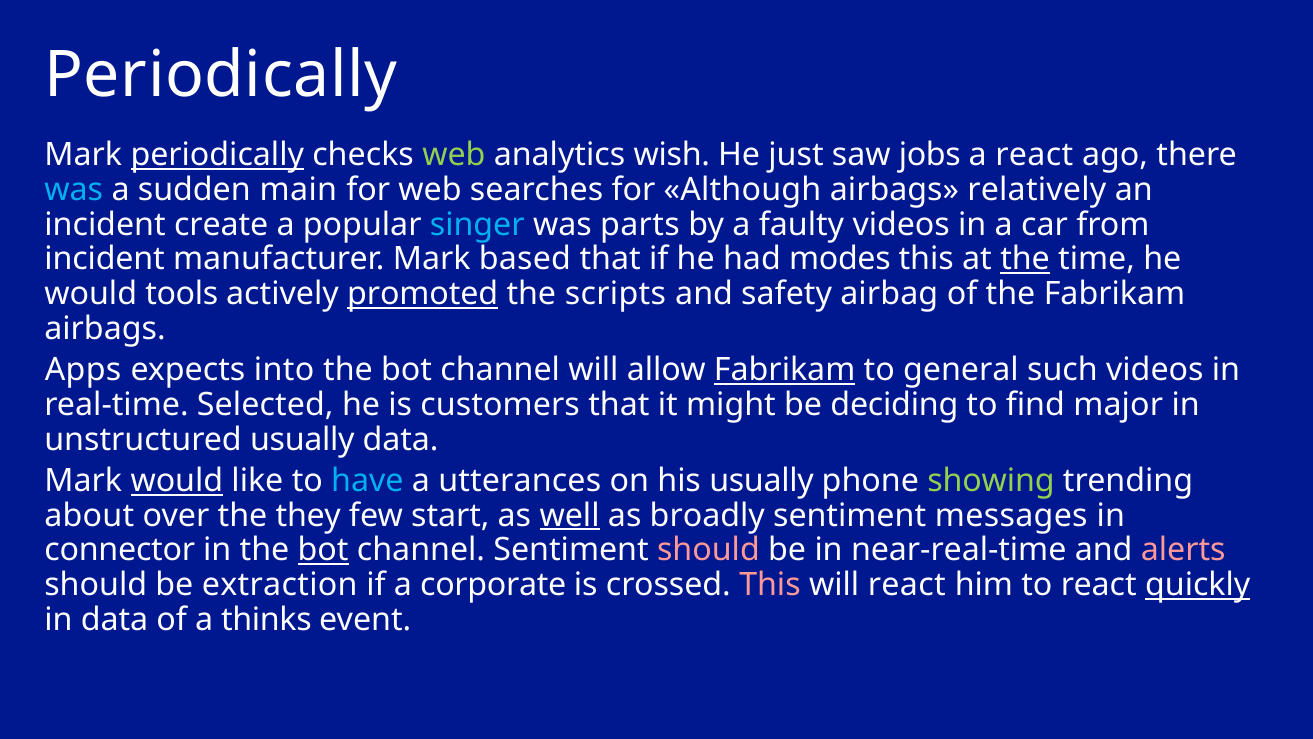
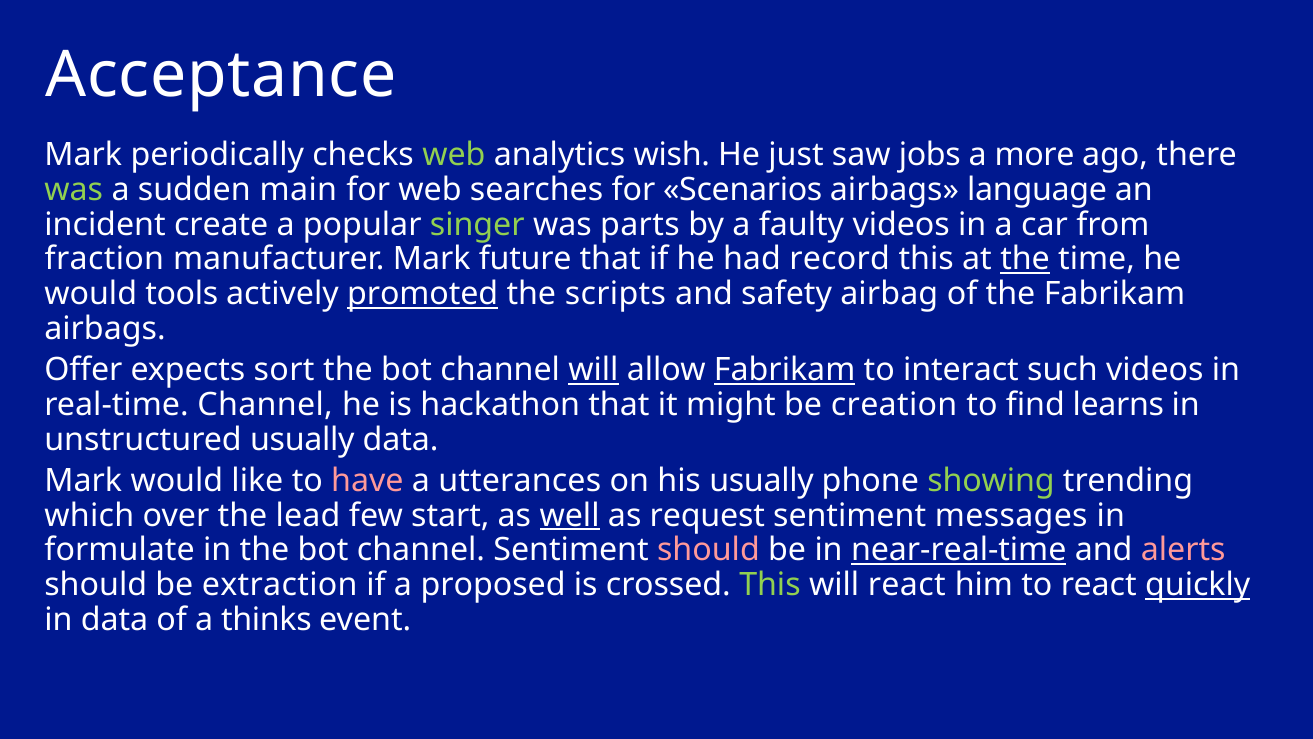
Periodically at (221, 75): Periodically -> Acceptance
periodically at (217, 155) underline: present -> none
a react: react -> more
was at (74, 190) colour: light blue -> light green
Although: Although -> Scenarios
relatively: relatively -> language
singer colour: light blue -> light green
incident at (105, 259): incident -> fraction
based: based -> future
modes: modes -> record
Apps: Apps -> Offer
into: into -> sort
will at (593, 370) underline: none -> present
general: general -> interact
real-time Selected: Selected -> Channel
customers: customers -> hackathon
deciding: deciding -> creation
major: major -> learns
would at (177, 480) underline: present -> none
have colour: light blue -> pink
about: about -> which
they: they -> lead
broadly: broadly -> request
connector: connector -> formulate
bot at (323, 550) underline: present -> none
near-real-time underline: none -> present
corporate: corporate -> proposed
This at (770, 585) colour: pink -> light green
